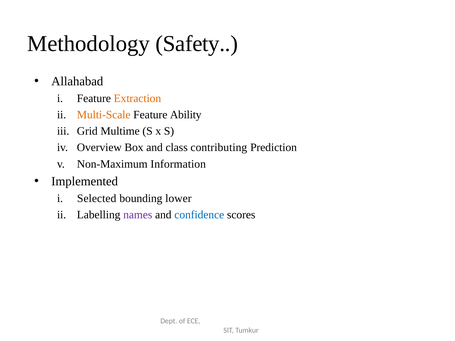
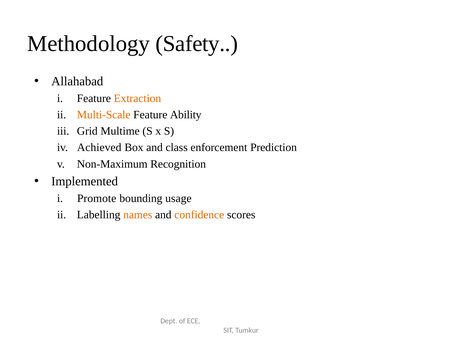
Overview: Overview -> Achieved
contributing: contributing -> enforcement
Information: Information -> Recognition
Selected: Selected -> Promote
lower: lower -> usage
names colour: purple -> orange
confidence colour: blue -> orange
